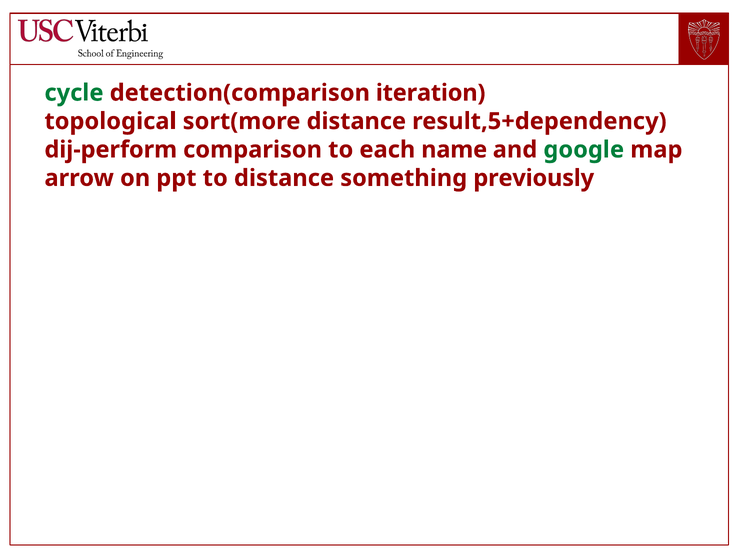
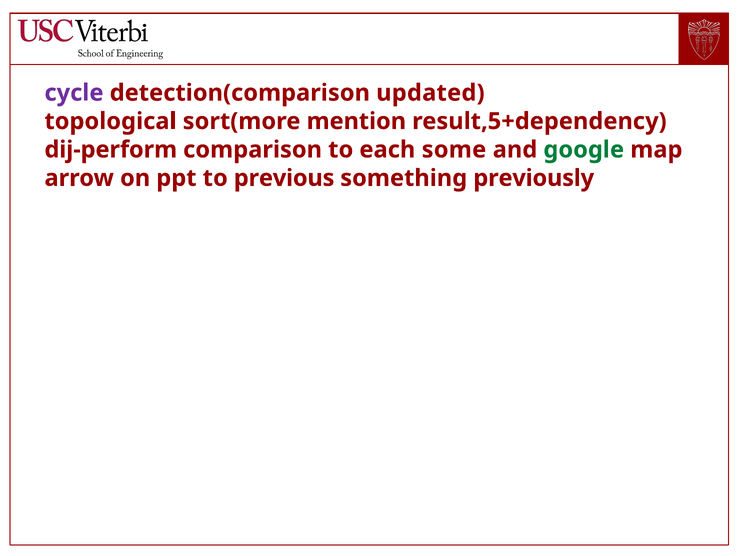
cycle colour: green -> purple
iteration: iteration -> updated
sort(more distance: distance -> mention
name: name -> some
to distance: distance -> previous
